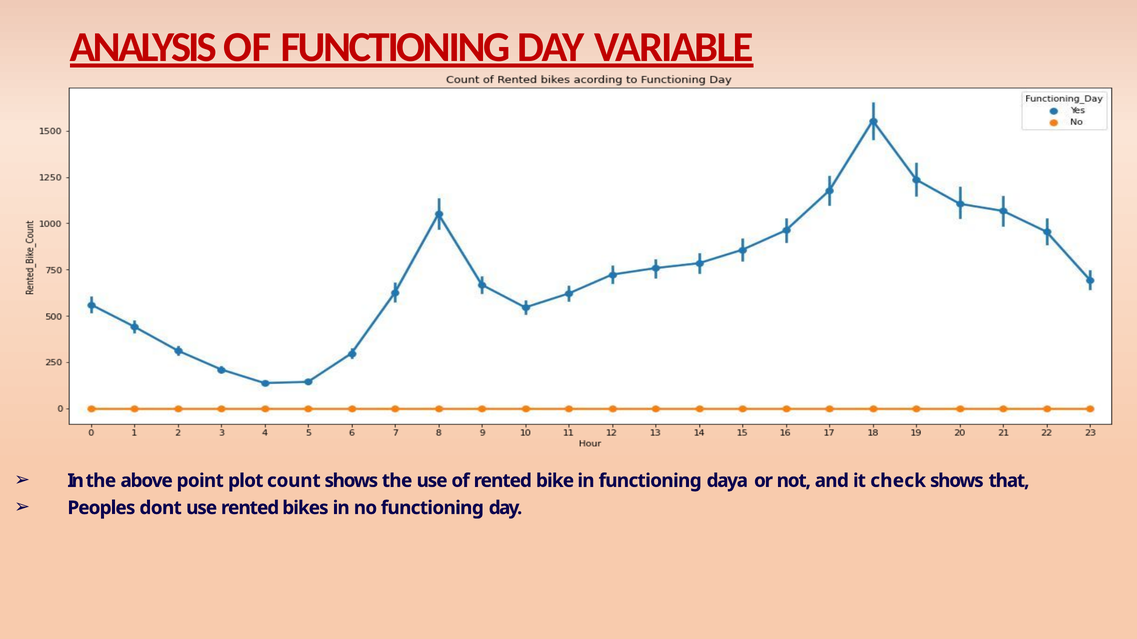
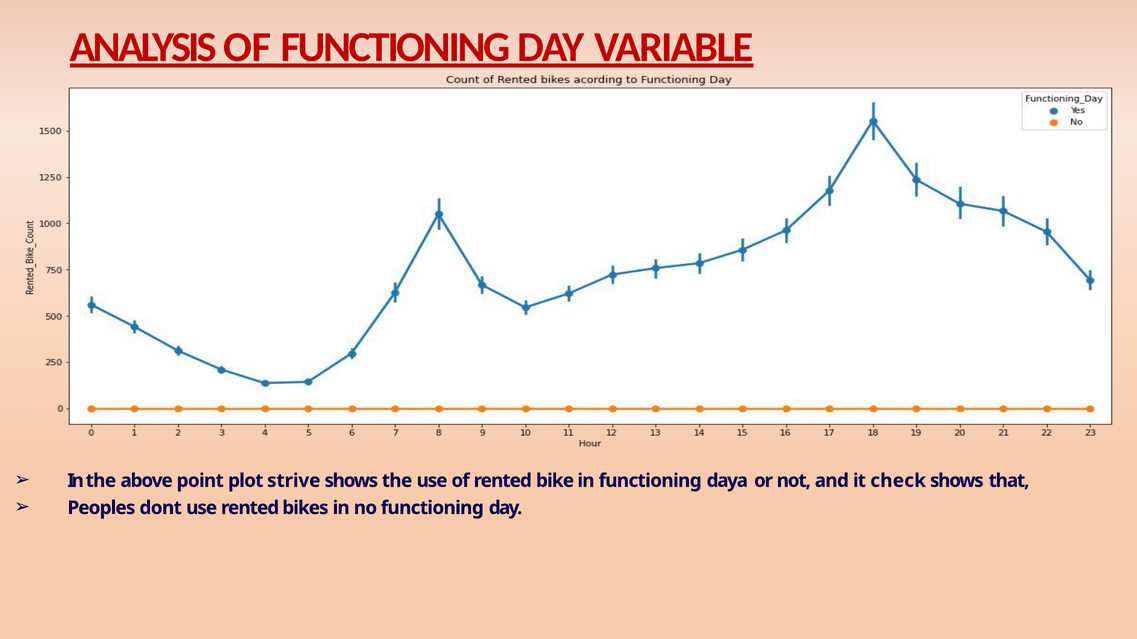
count: count -> strive
